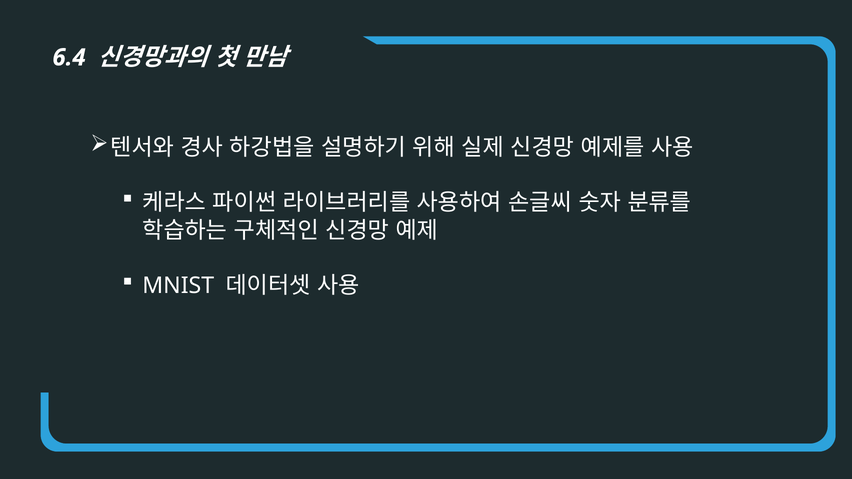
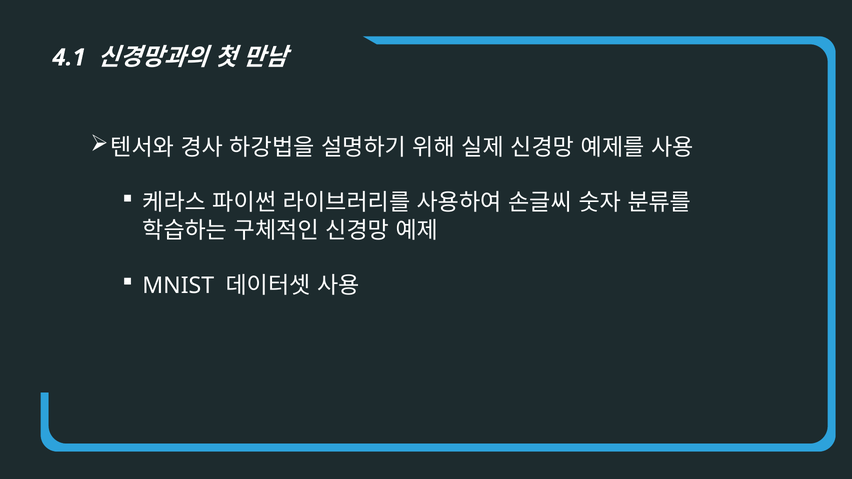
6.4: 6.4 -> 4.1
